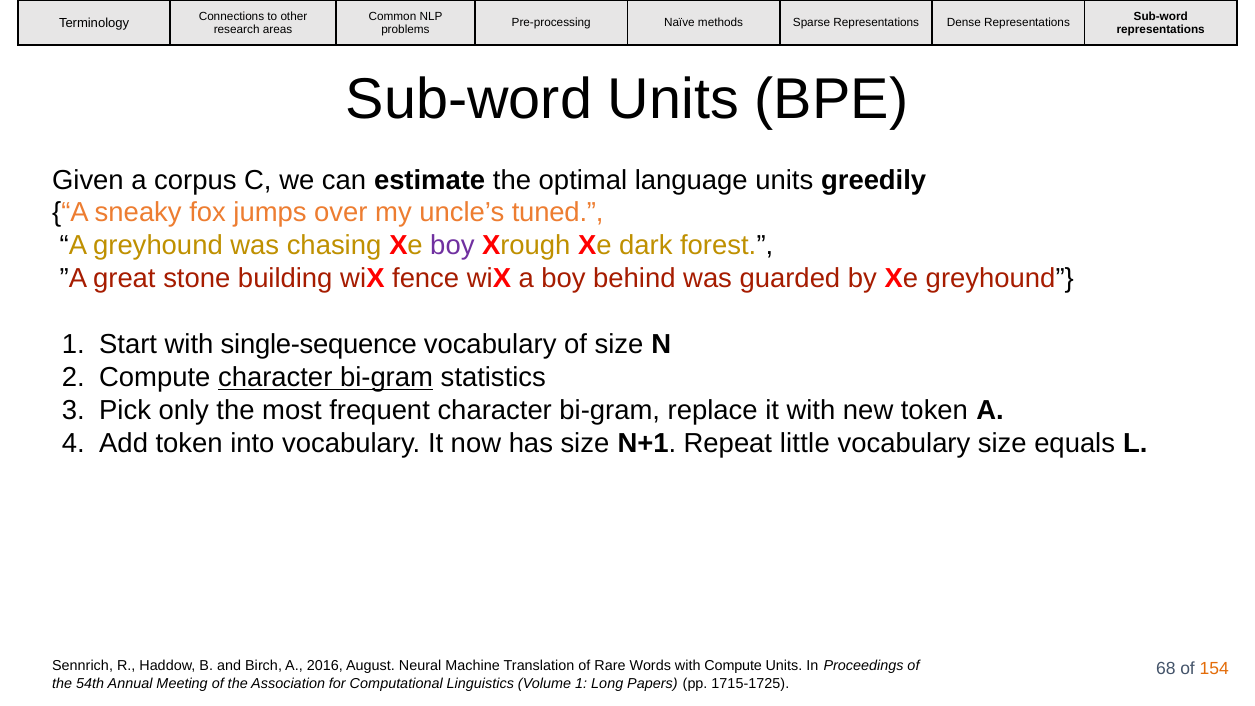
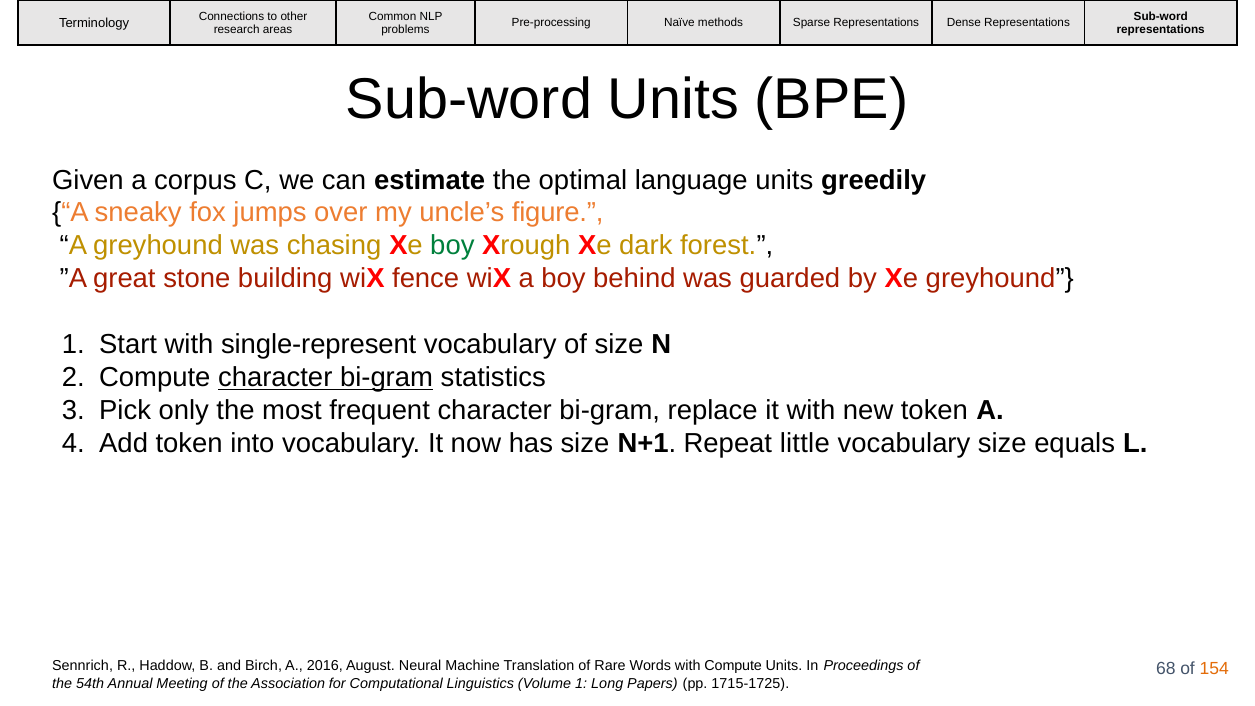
tuned: tuned -> figure
boy at (452, 246) colour: purple -> green
single-sequence: single-sequence -> single-represent
